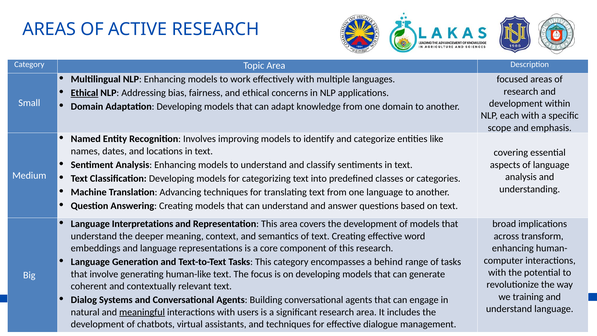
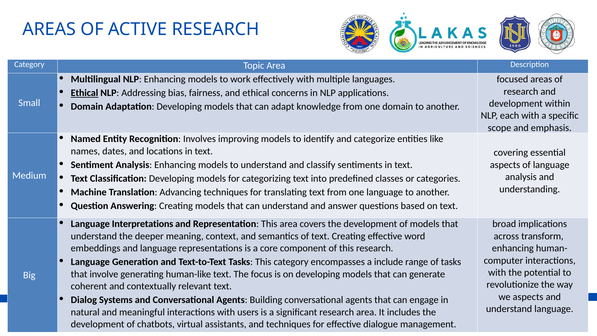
behind: behind -> include
we training: training -> aspects
meaningful underline: present -> none
